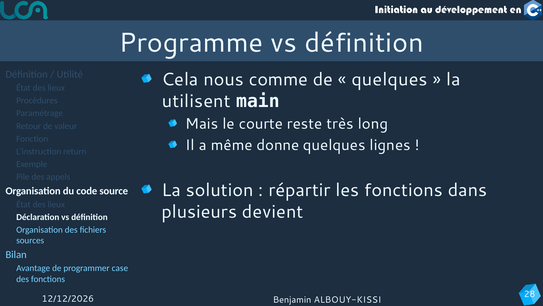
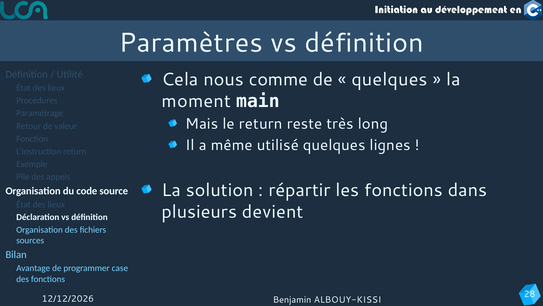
Programme: Programme -> Paramètres
utilisent: utilisent -> moment
le courte: courte -> return
donne: donne -> utilisé
